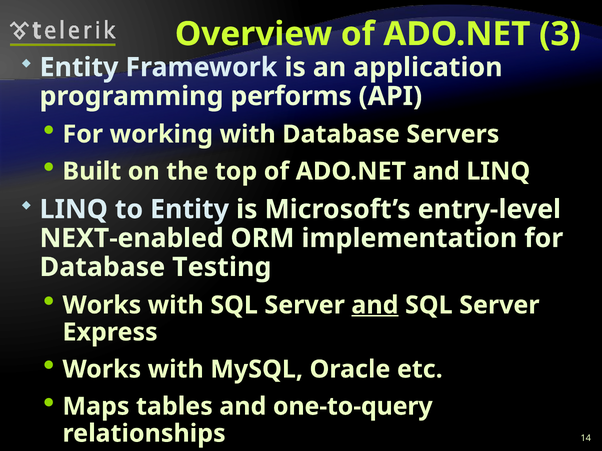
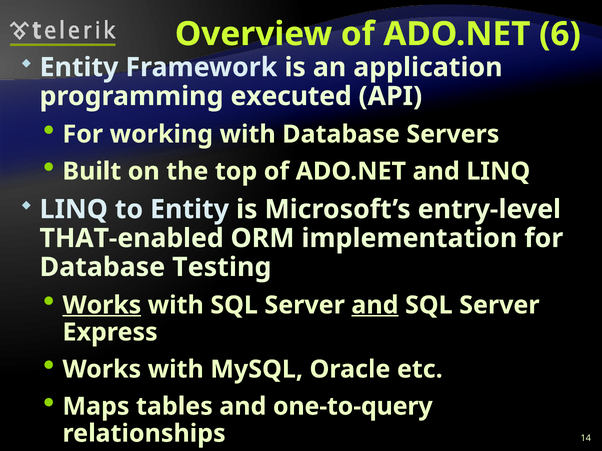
3: 3 -> 6
performs: performs -> executed
NEXT-enabled: NEXT-enabled -> THAT-enabled
Works at (102, 305) underline: none -> present
